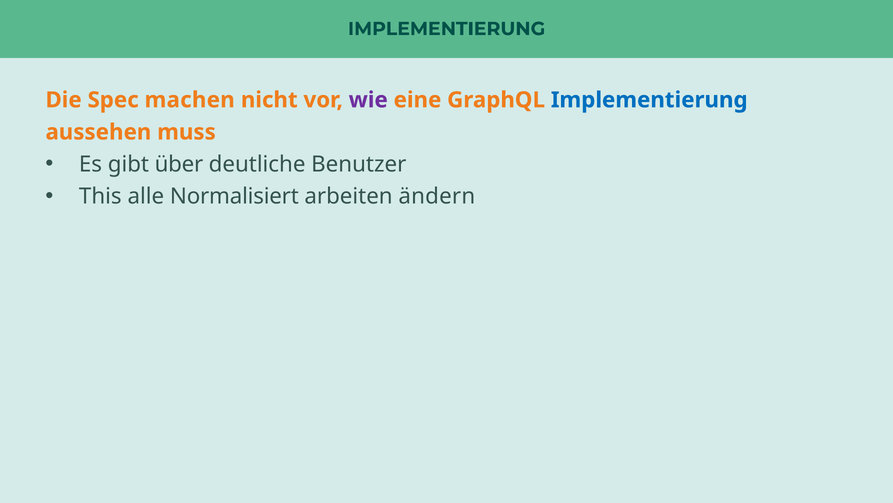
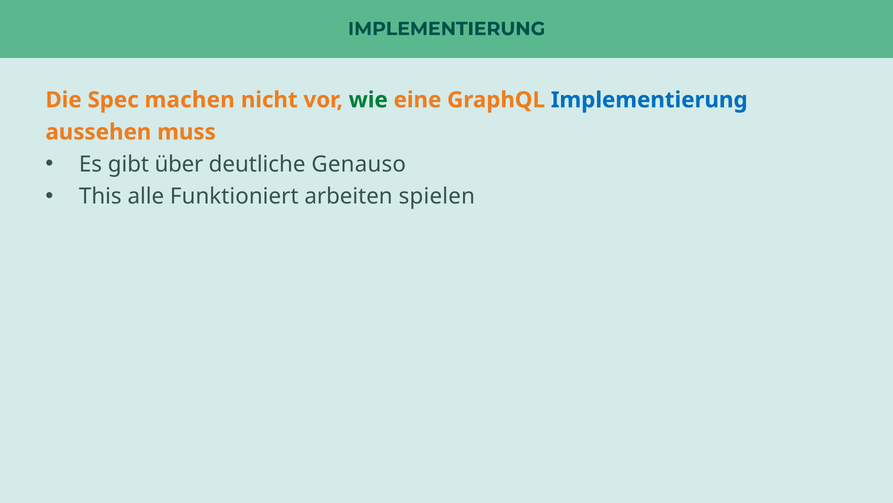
wie colour: purple -> green
Benutzer: Benutzer -> Genauso
Normalisiert: Normalisiert -> Funktioniert
ändern: ändern -> spielen
